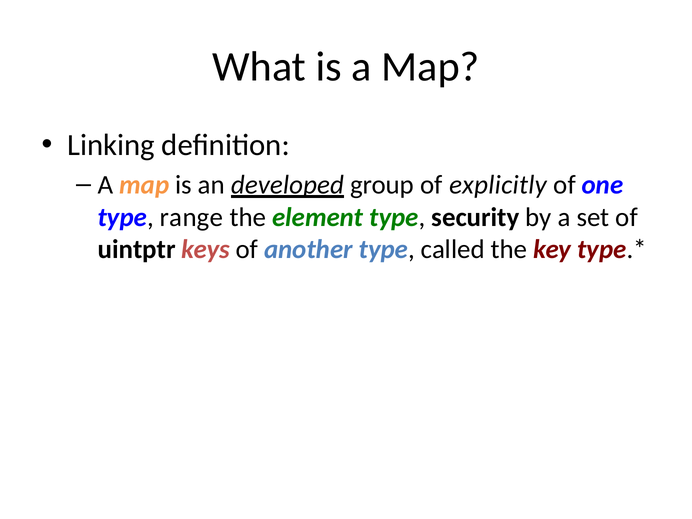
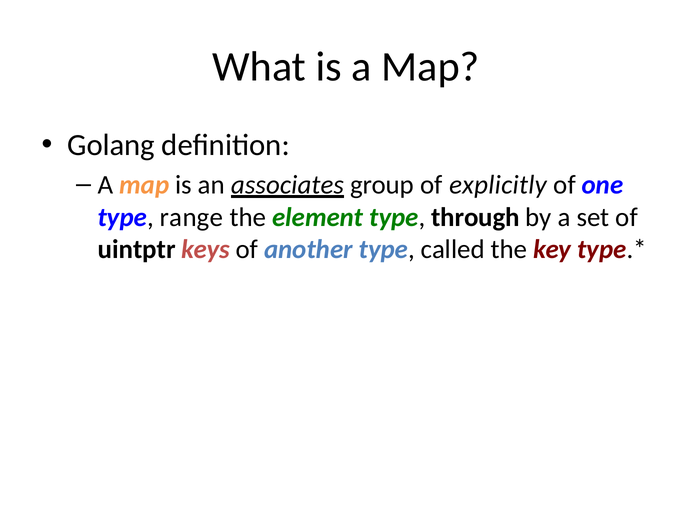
Linking: Linking -> Golang
developed: developed -> associates
security: security -> through
